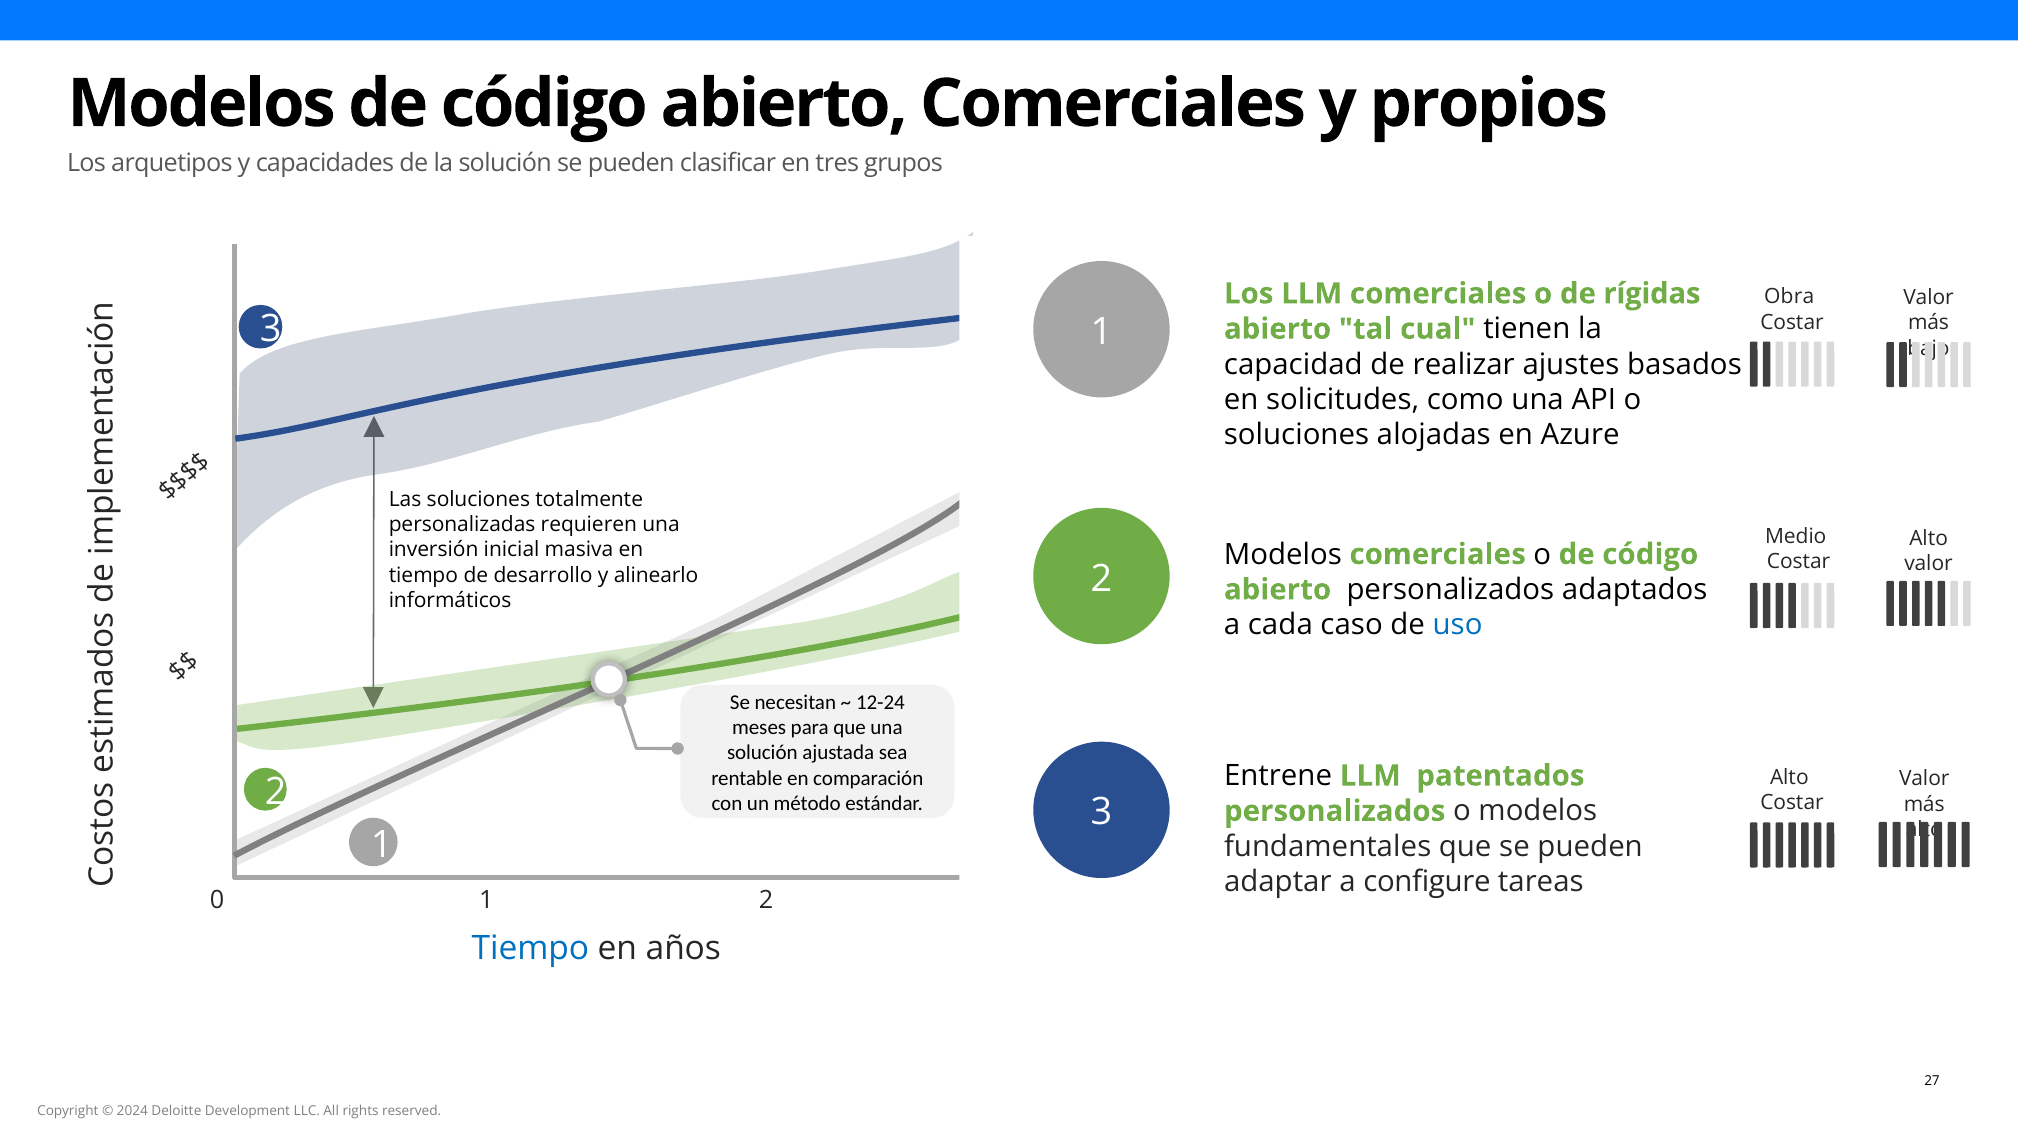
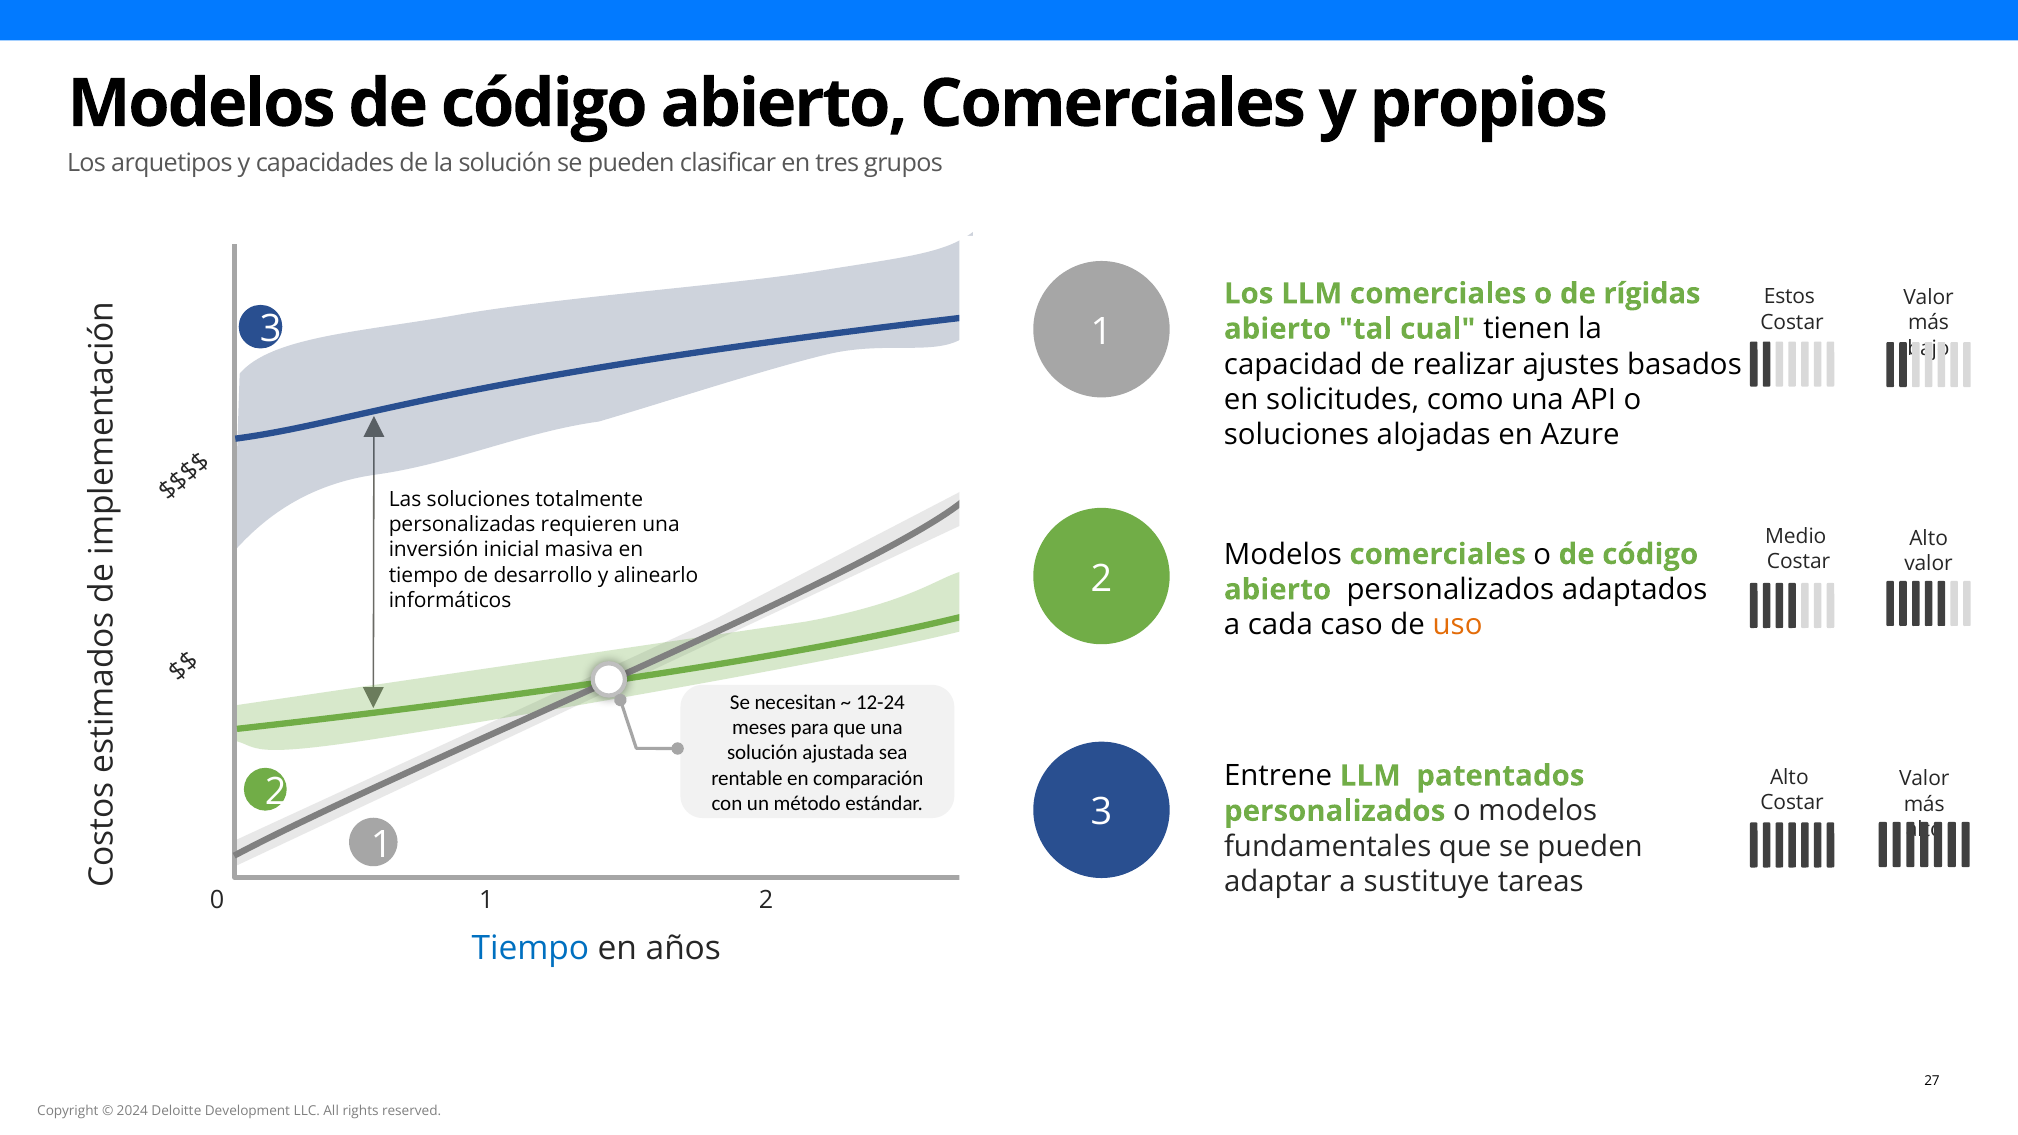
Obra: Obra -> Estos
uso colour: blue -> orange
configure: configure -> sustituye
